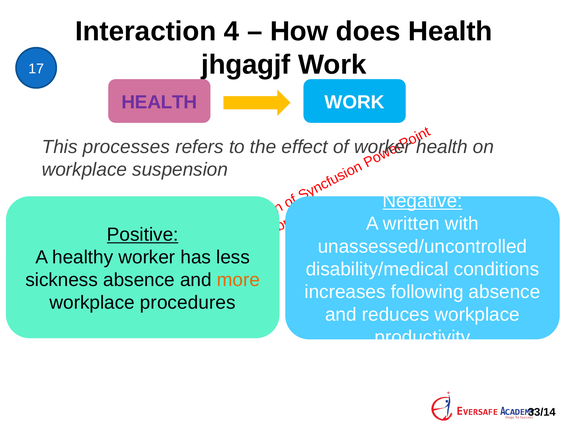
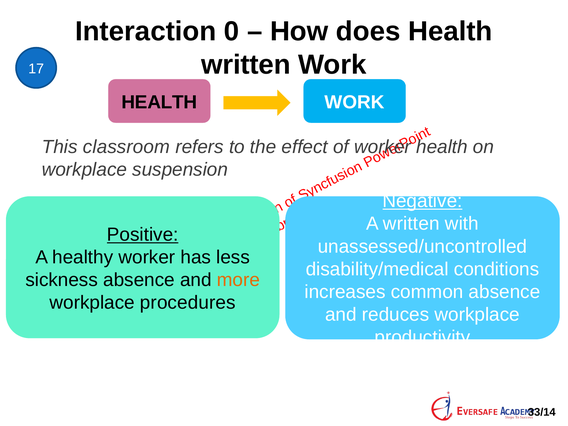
4: 4 -> 0
jhgagjf at (246, 65): jhgagjf -> written
HEALTH at (159, 102) colour: purple -> black
processes: processes -> classroom
following: following -> common
